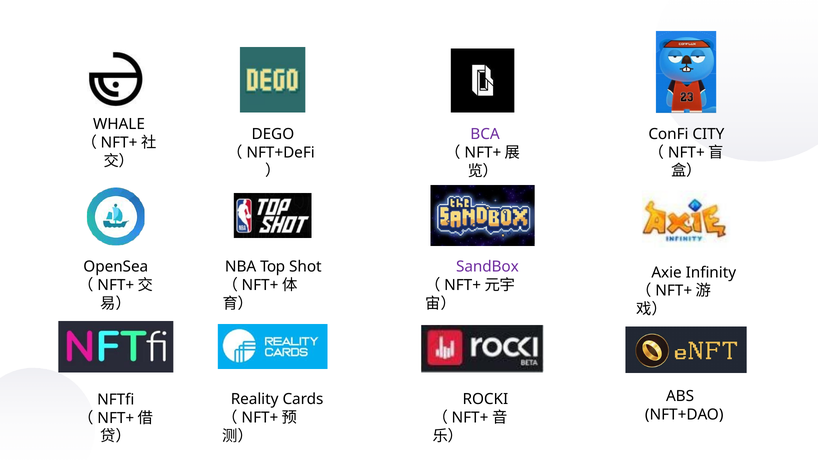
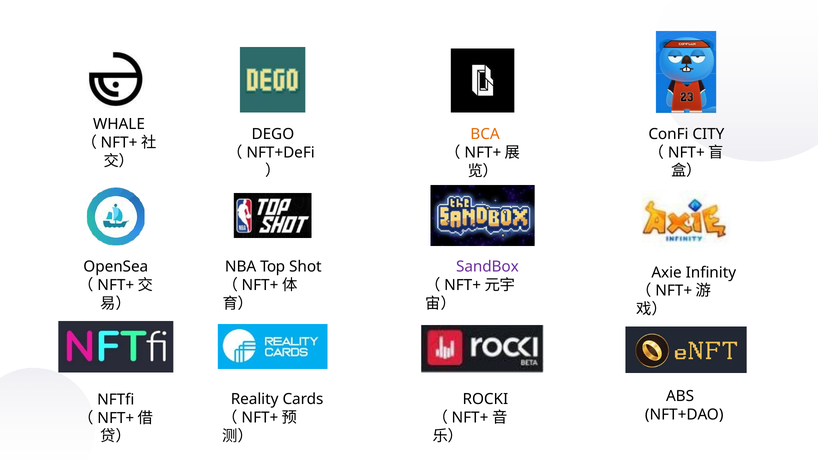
BCA colour: purple -> orange
